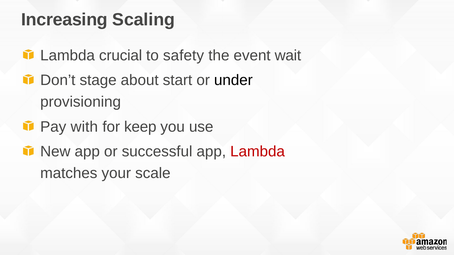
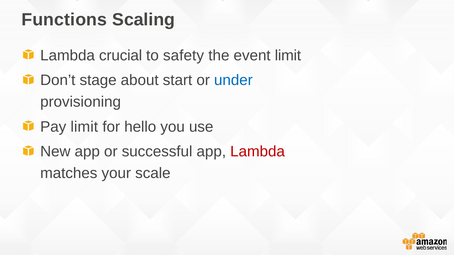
Increasing: Increasing -> Functions
event wait: wait -> limit
under colour: black -> blue
Pay with: with -> limit
keep: keep -> hello
